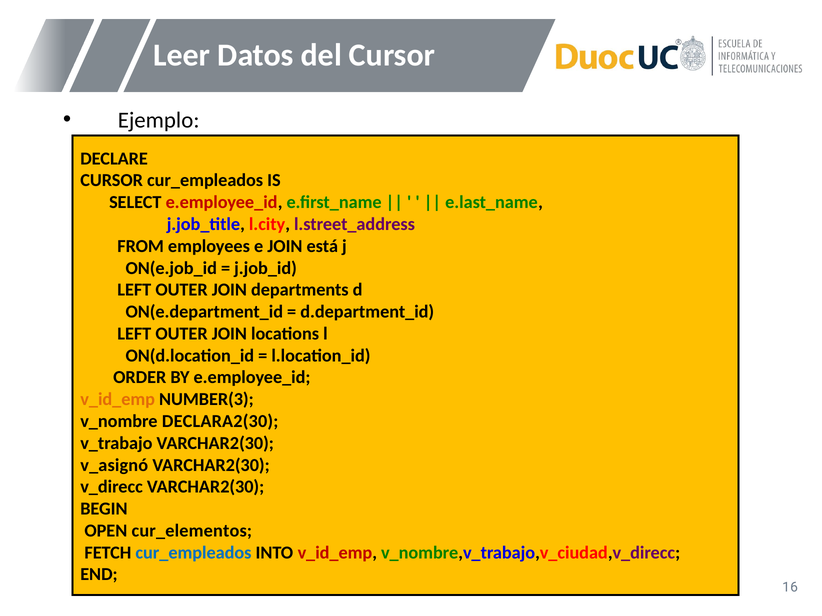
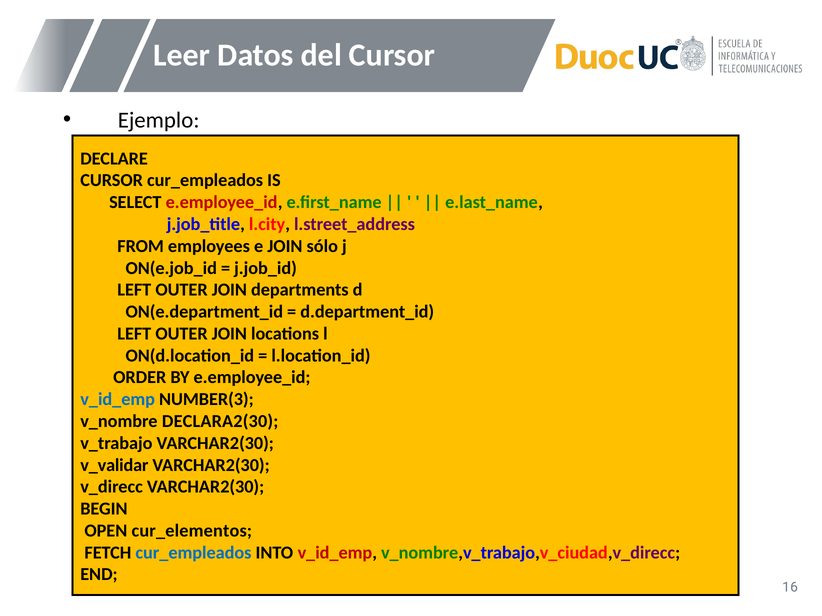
está: está -> sólo
v_id_emp at (118, 400) colour: orange -> blue
v_asignó: v_asignó -> v_validar
